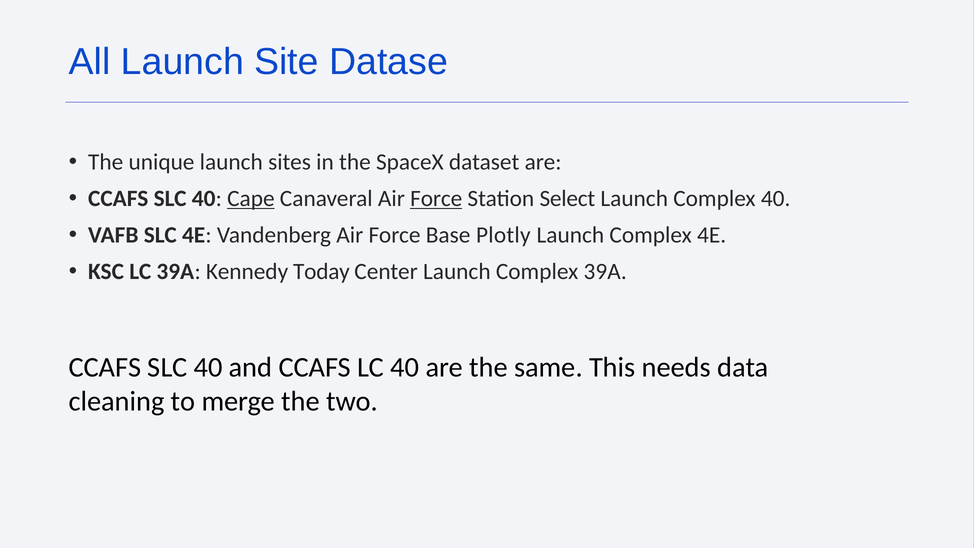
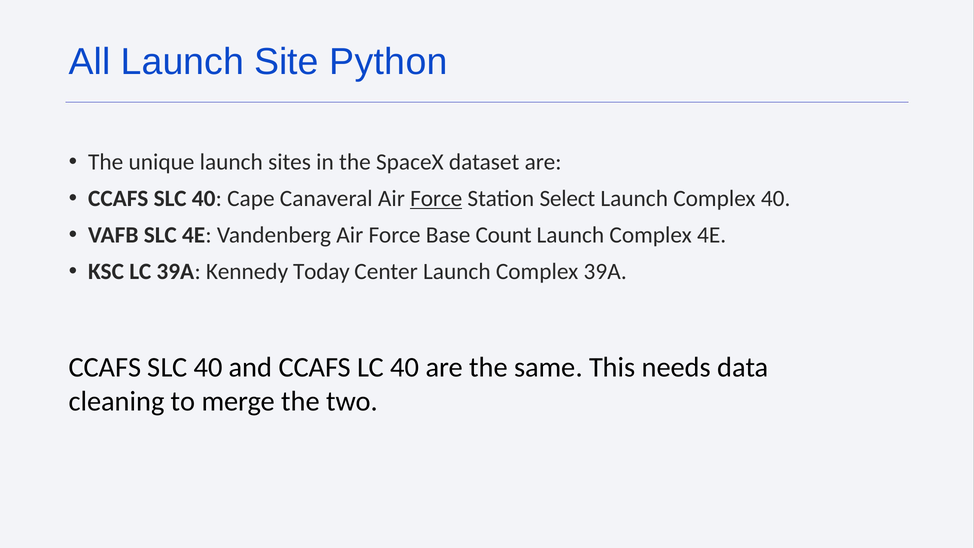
Datase: Datase -> Python
Cape underline: present -> none
Plotly: Plotly -> Count
